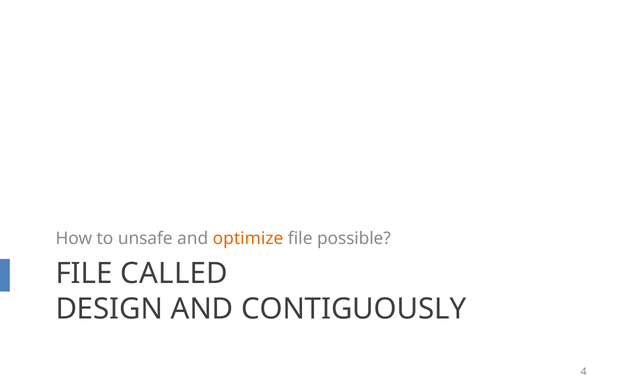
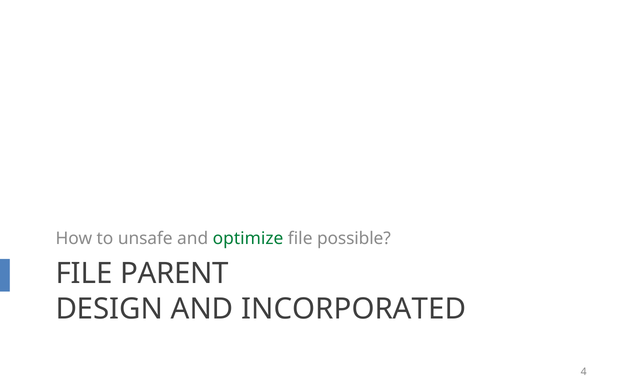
optimize colour: orange -> green
CALLED: CALLED -> PARENT
CONTIGUOUSLY: CONTIGUOUSLY -> INCORPORATED
